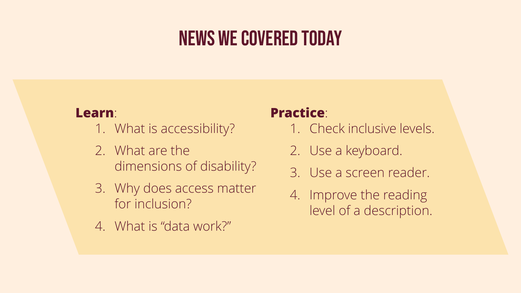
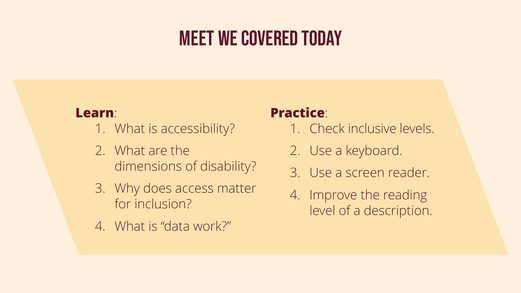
News: News -> Meet
